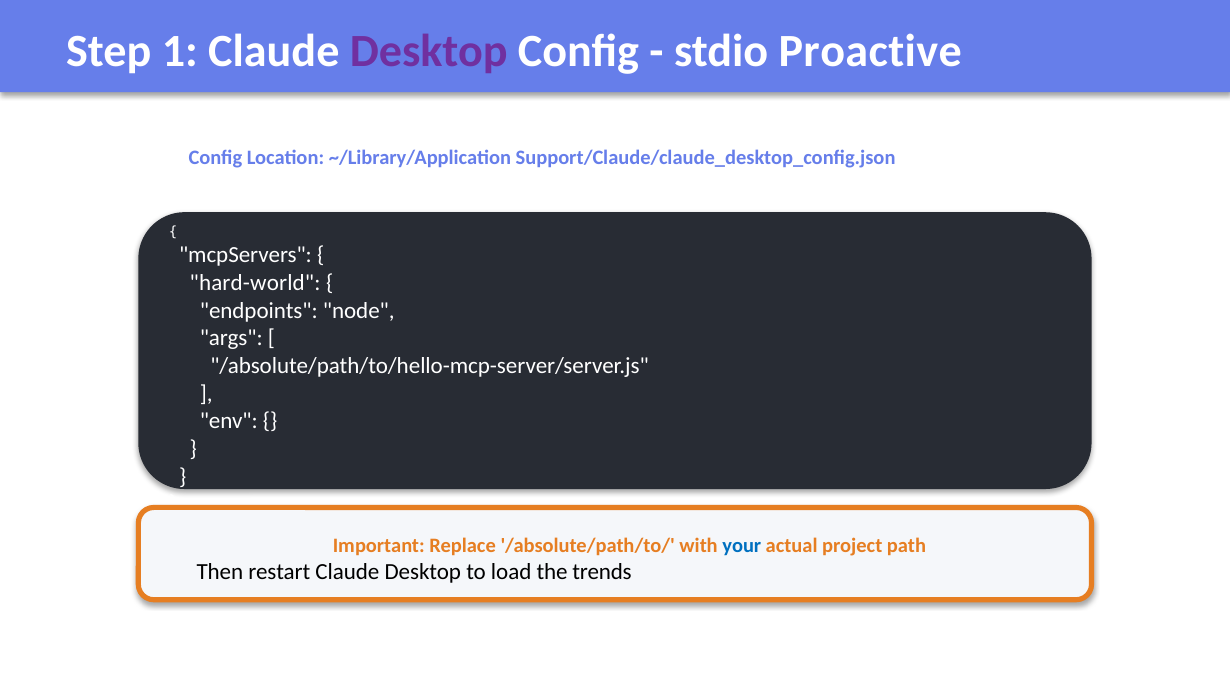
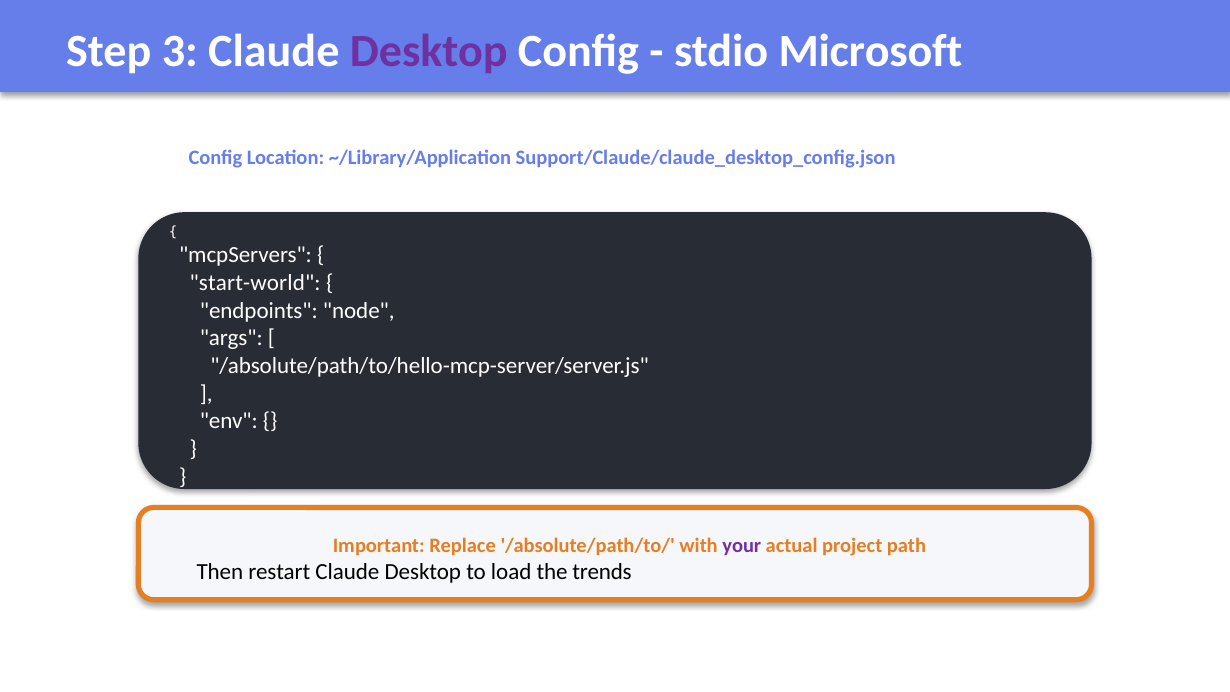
1: 1 -> 3
Proactive: Proactive -> Microsoft
hard-world: hard-world -> start-world
your colour: blue -> purple
